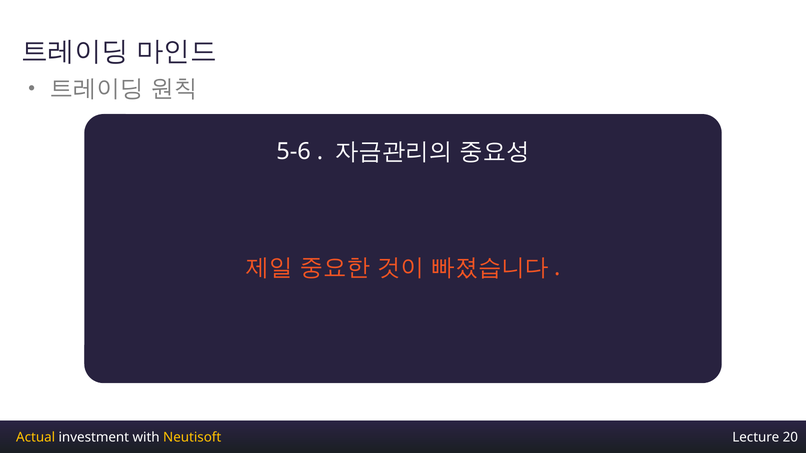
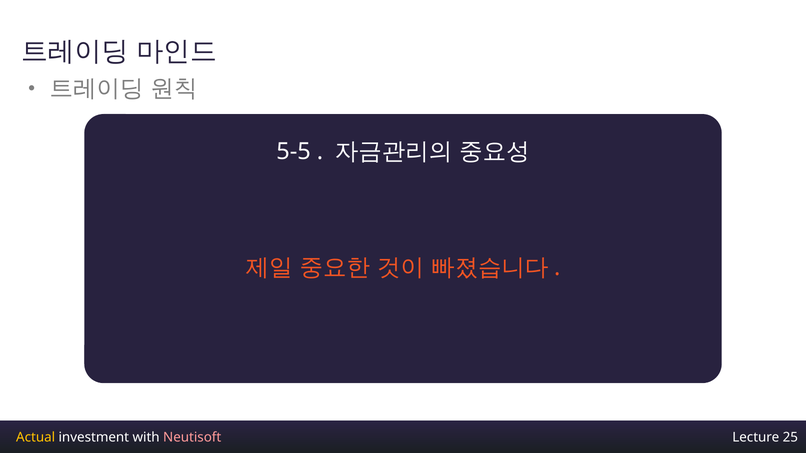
5-6: 5-6 -> 5-5
Neutisoft colour: yellow -> pink
20: 20 -> 25
